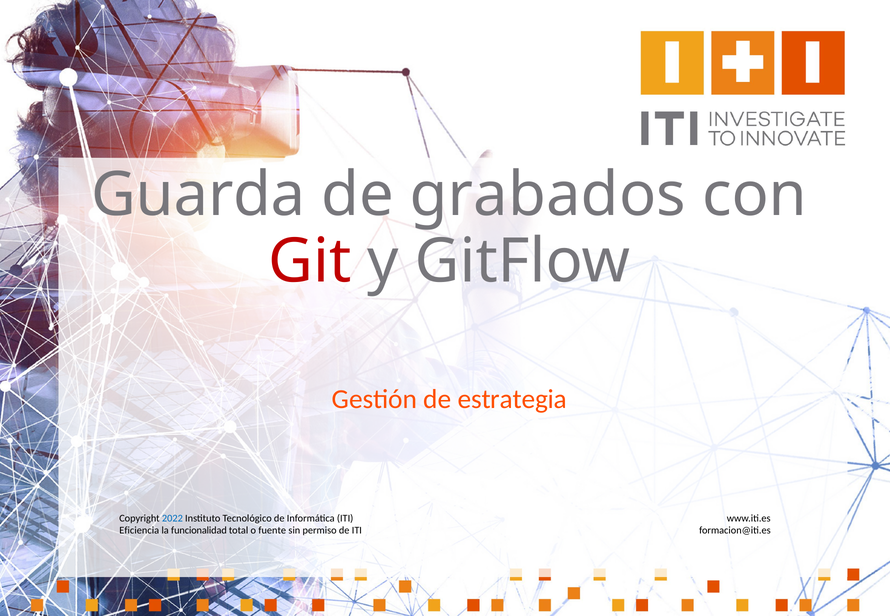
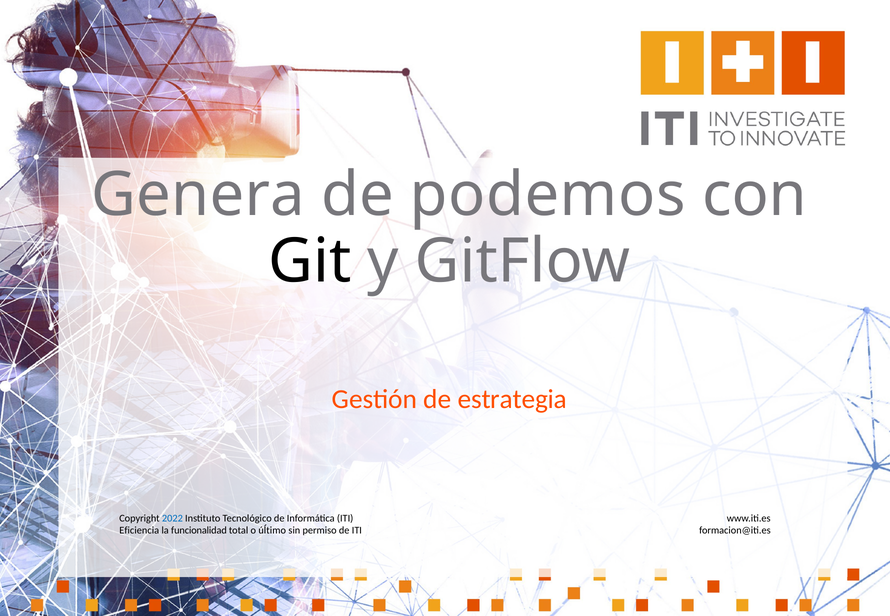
Guarda: Guarda -> Genera
grabados: grabados -> podemos
Git colour: red -> black
fuente: fuente -> úĺtimo
